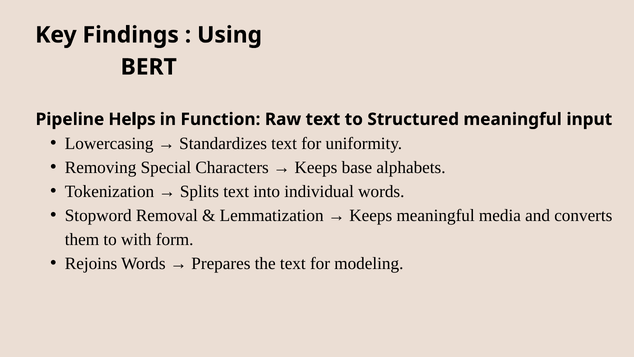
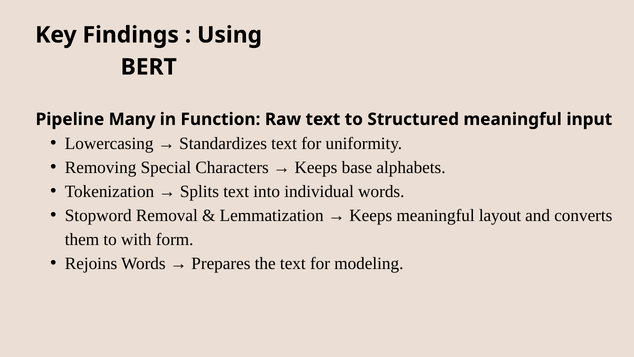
Helps: Helps -> Many
media: media -> layout
